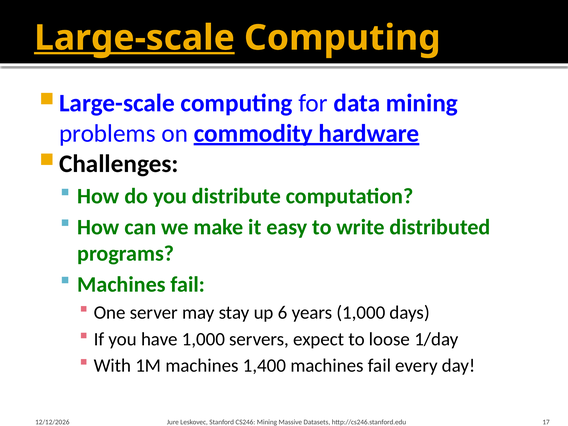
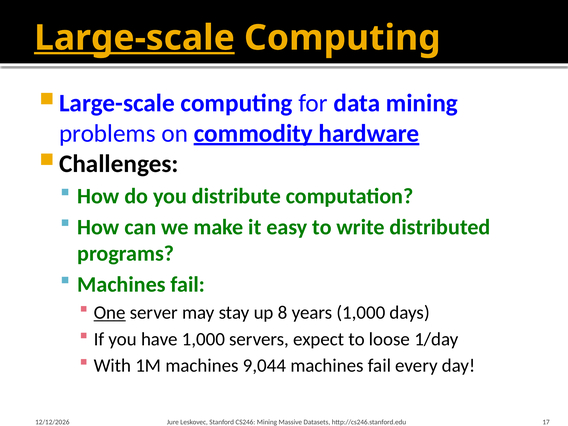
One underline: none -> present
6: 6 -> 8
1,400: 1,400 -> 9,044
